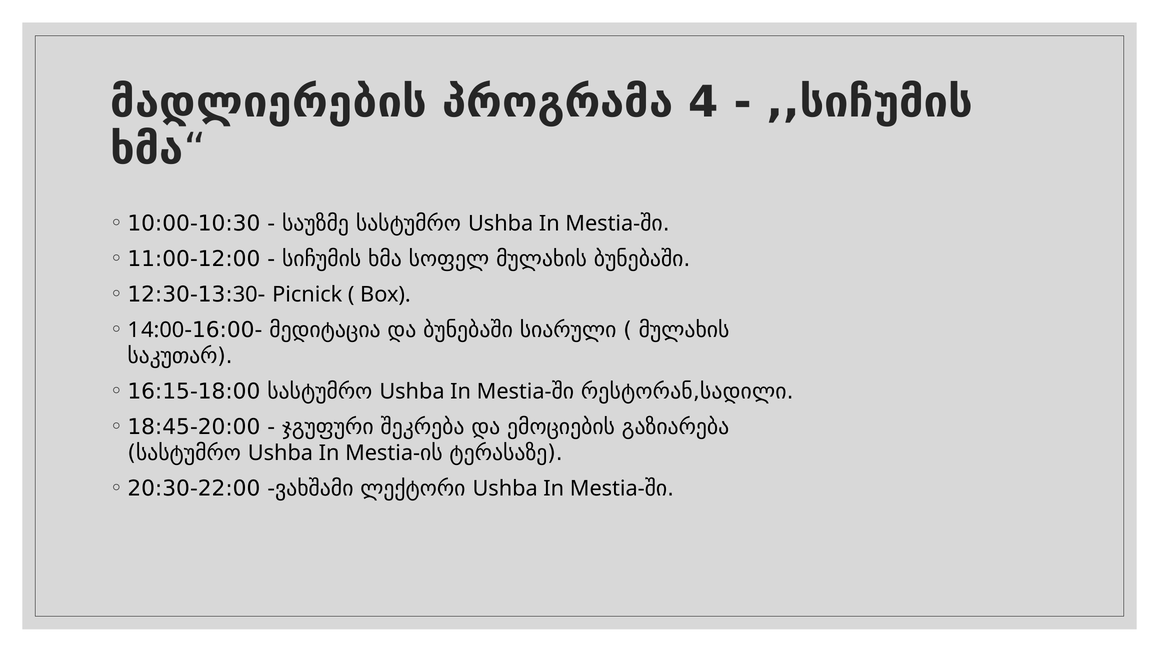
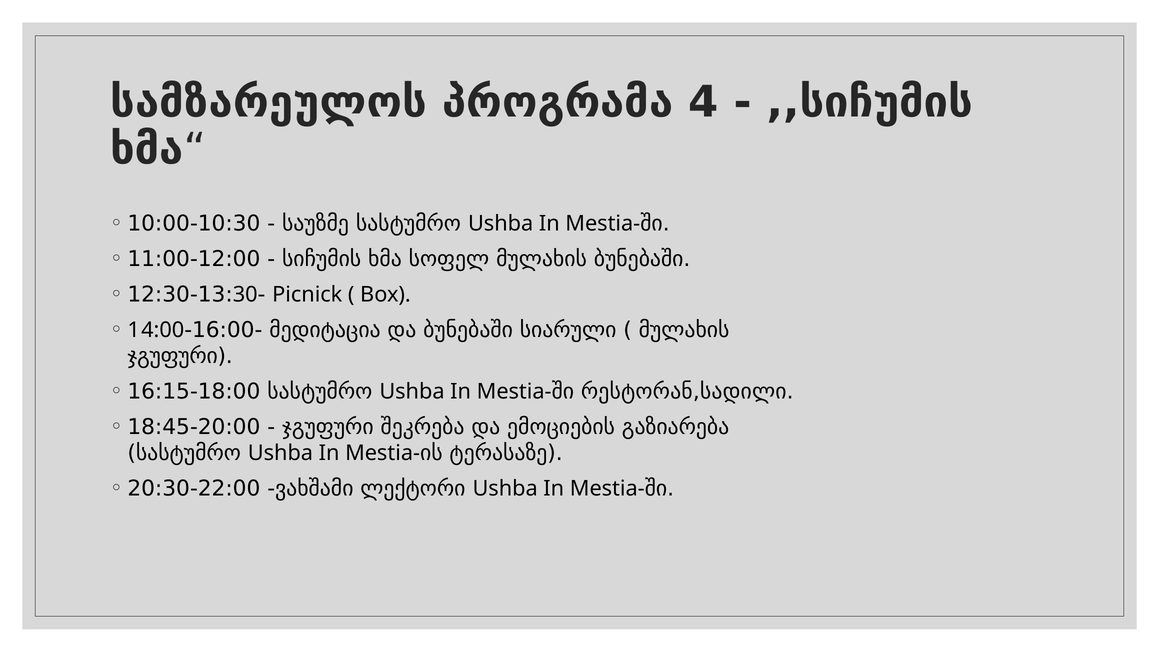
მადლიერების: მადლიერების -> სამზარეულოს
საკუთარ at (180, 356): საკუთარ -> ჯგუფური
